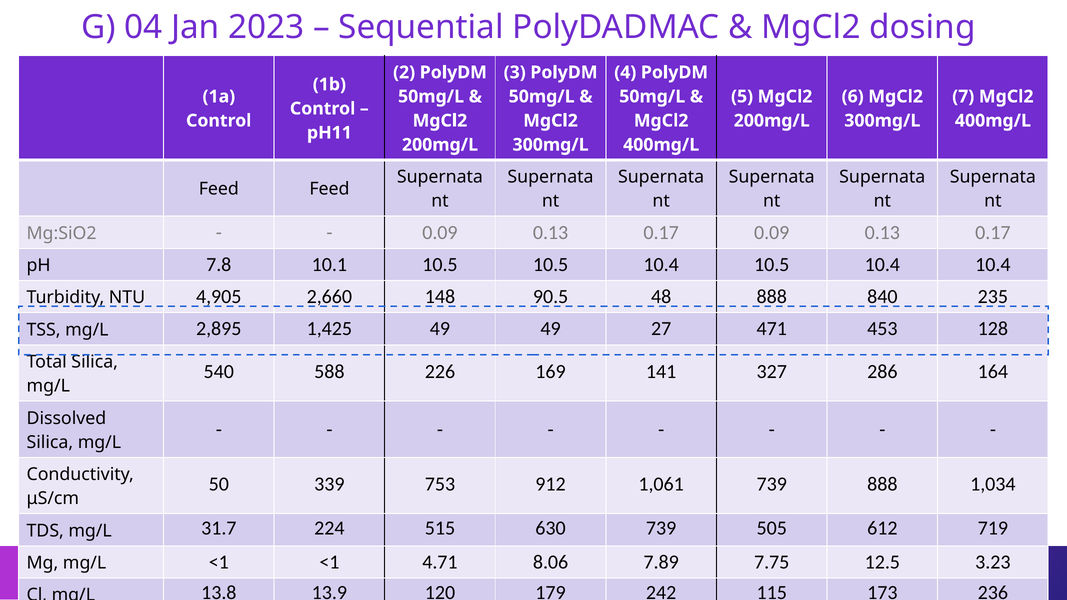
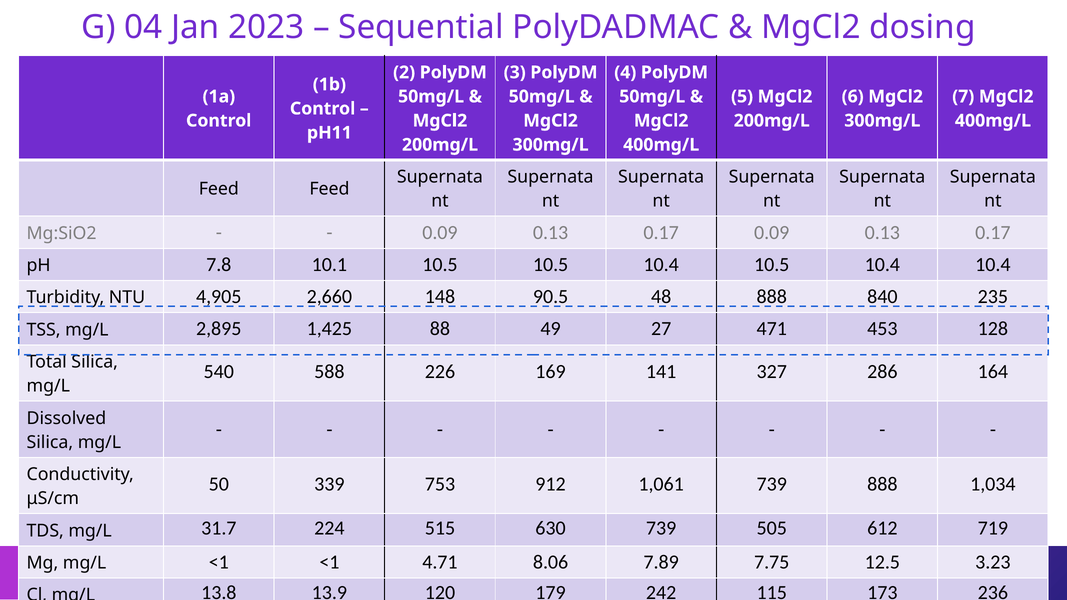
1,425 49: 49 -> 88
